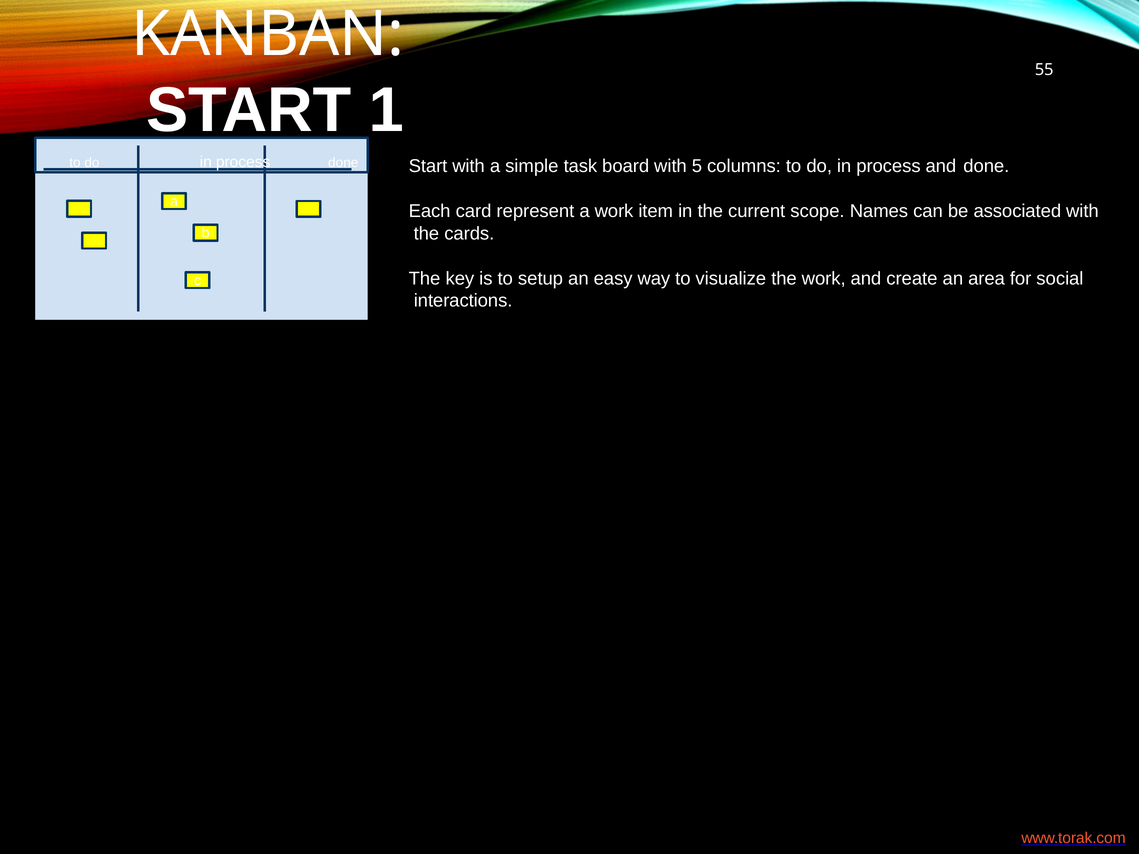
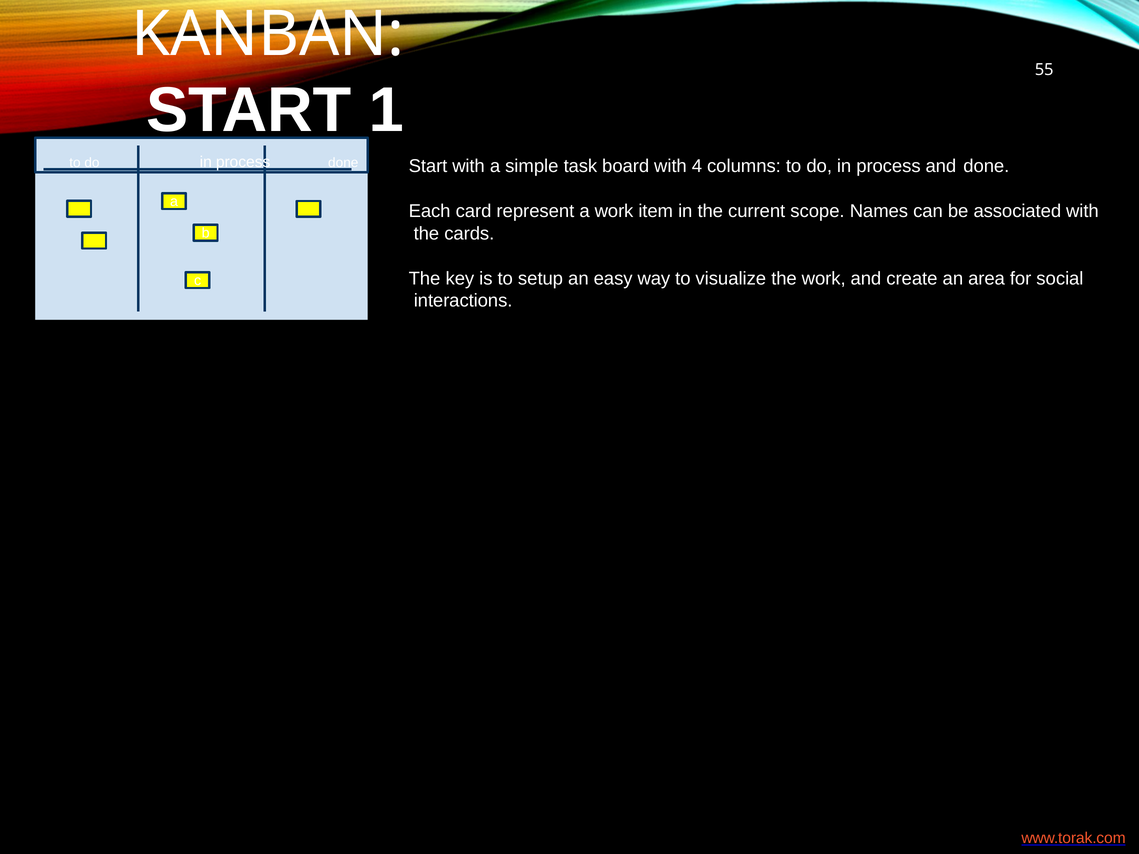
5: 5 -> 4
